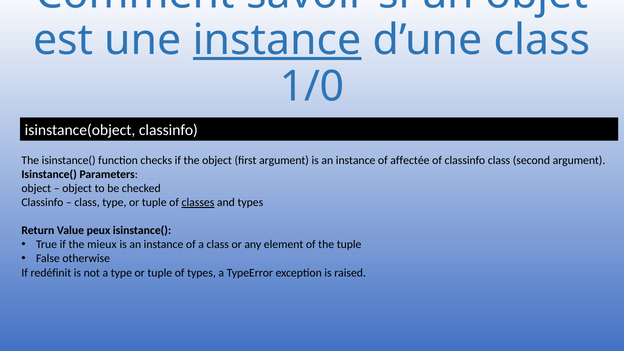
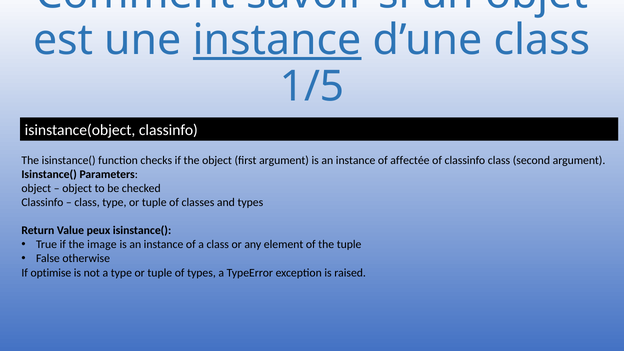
1/0: 1/0 -> 1/5
classes underline: present -> none
mieux: mieux -> image
redéfinit: redéfinit -> optimise
